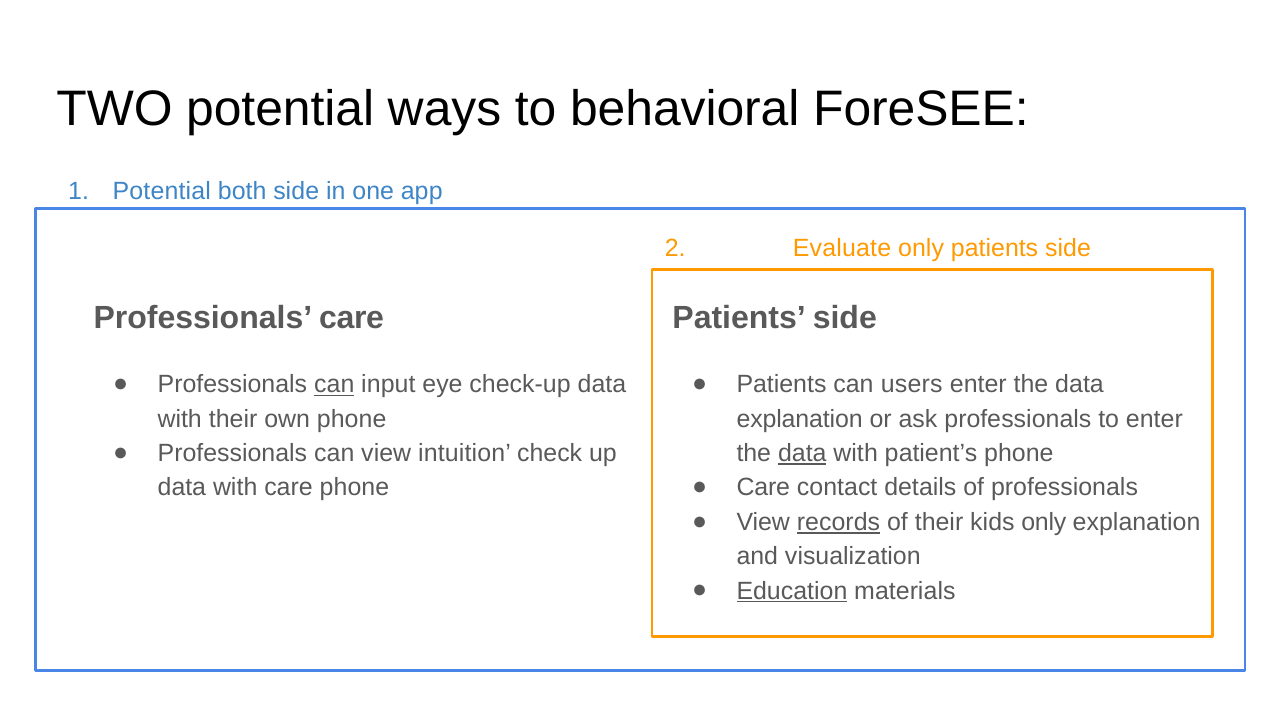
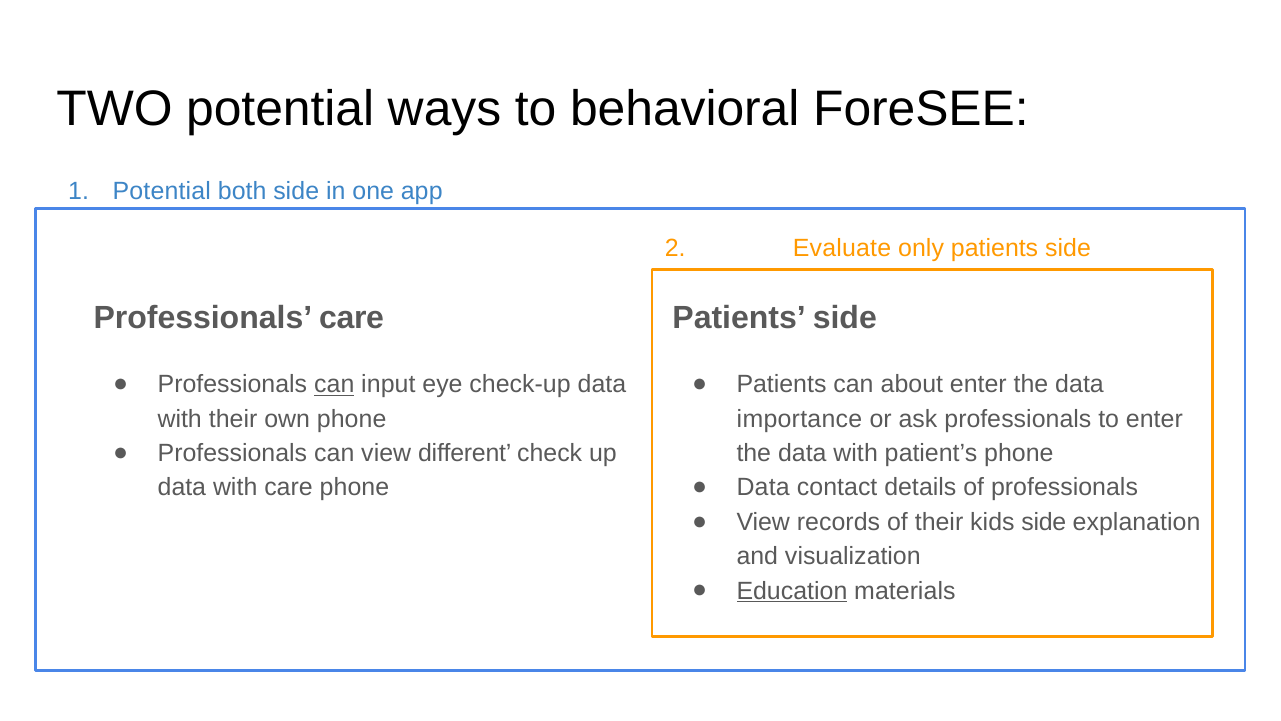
users: users -> about
explanation at (800, 419): explanation -> importance
intuition: intuition -> different
data at (802, 453) underline: present -> none
Care at (763, 487): Care -> Data
records underline: present -> none
kids only: only -> side
